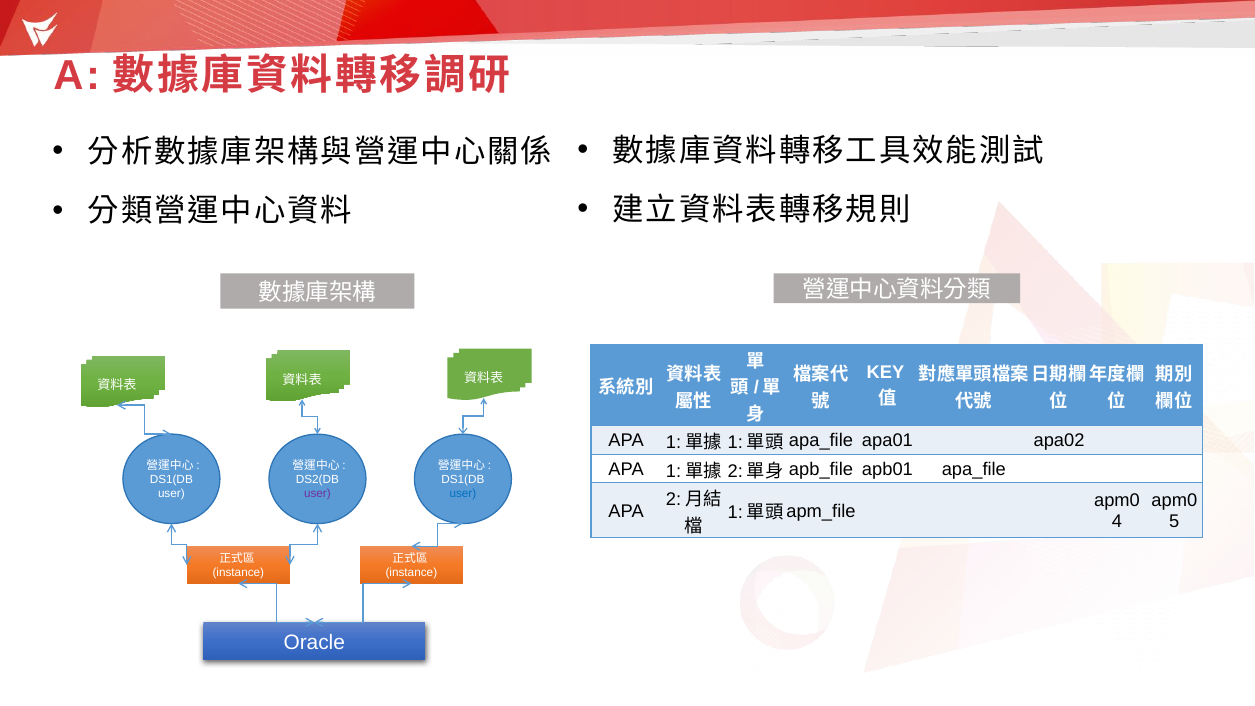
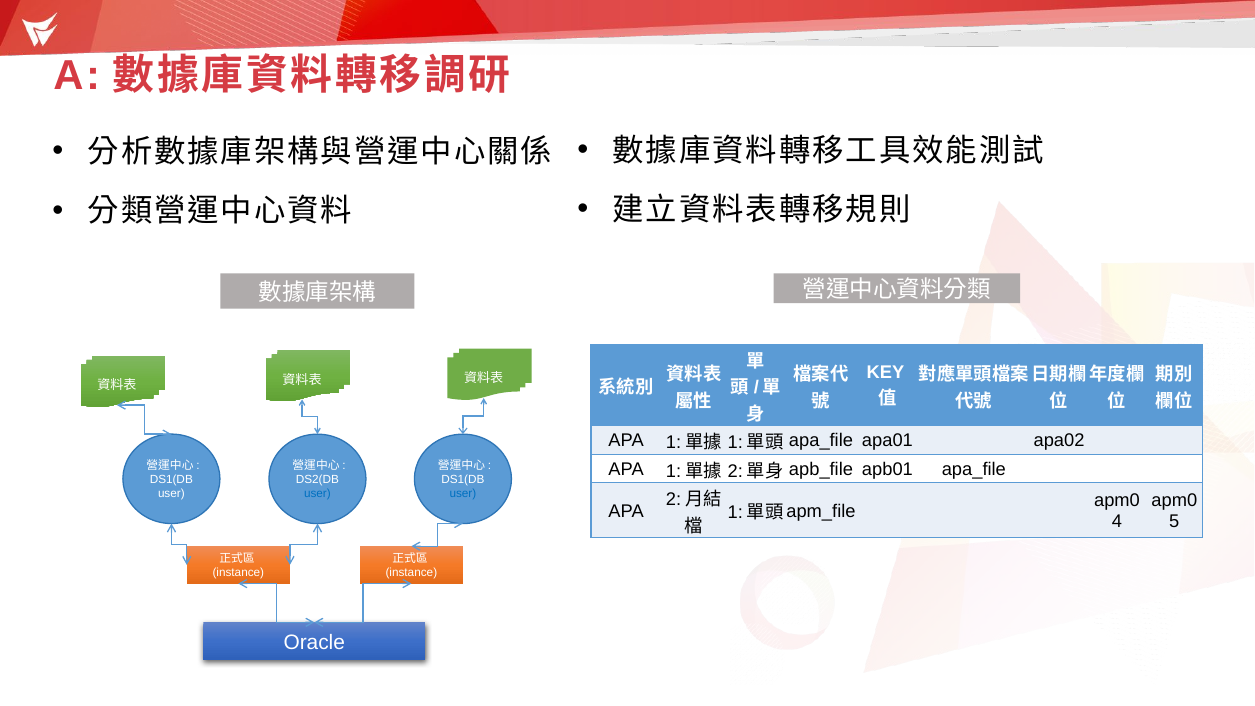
user at (317, 494) colour: purple -> blue
